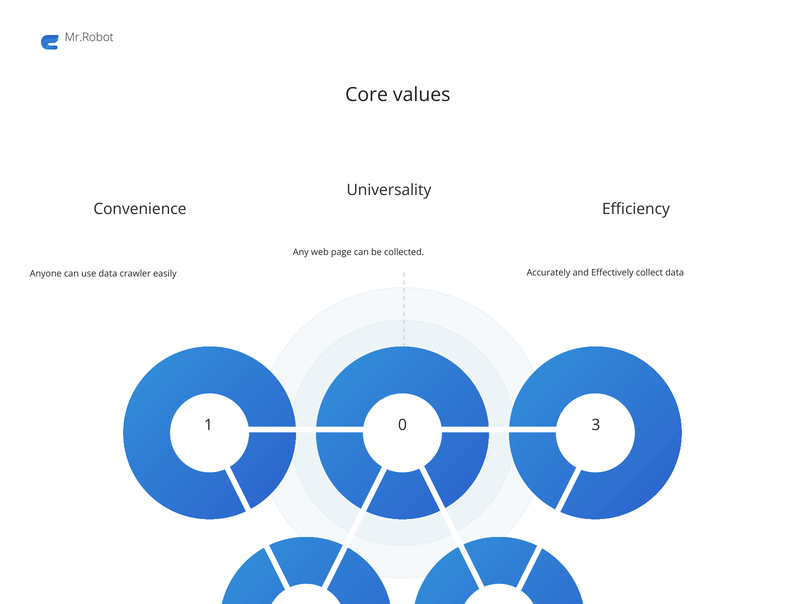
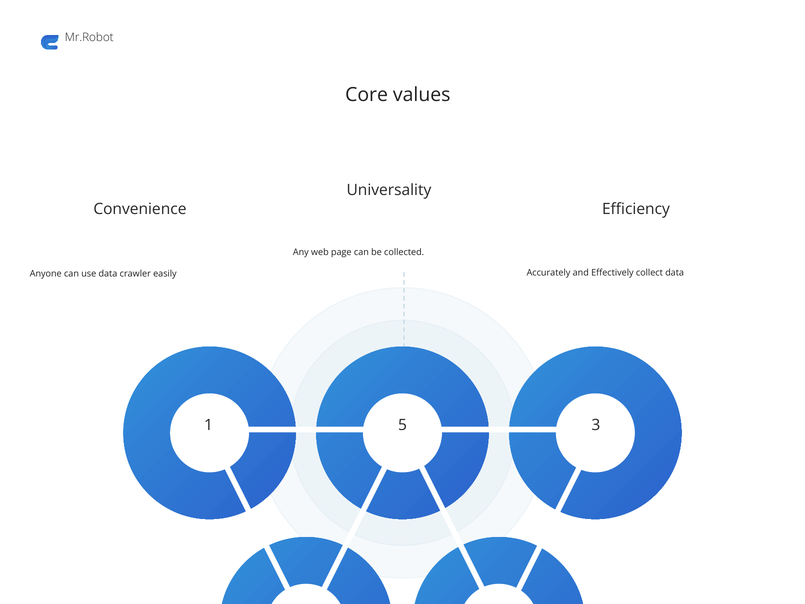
0: 0 -> 5
